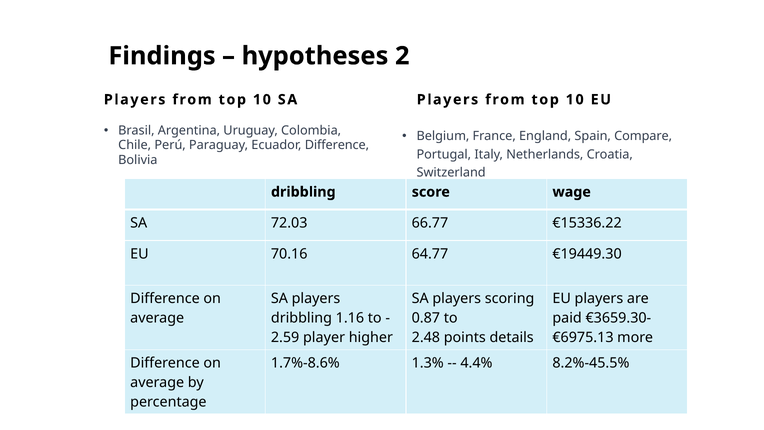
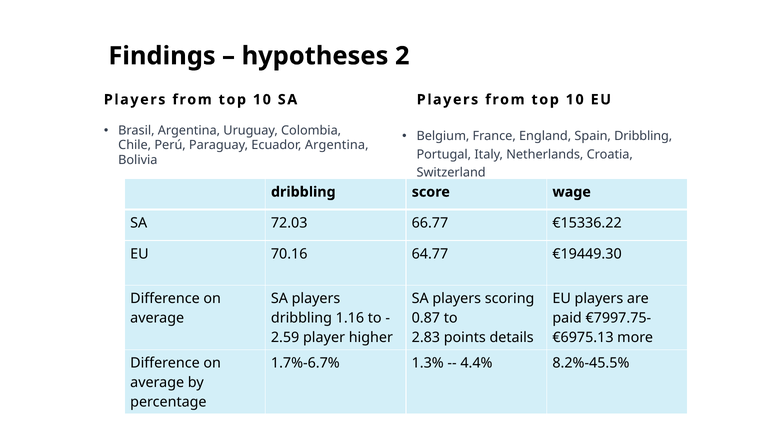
Spain Compare: Compare -> Dribbling
Ecuador Difference: Difference -> Argentina
€3659.30-: €3659.30- -> €7997.75-
2.48: 2.48 -> 2.83
1.7%-8.6%: 1.7%-8.6% -> 1.7%-6.7%
